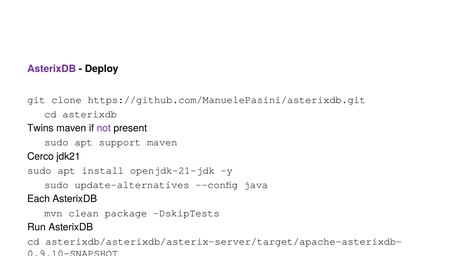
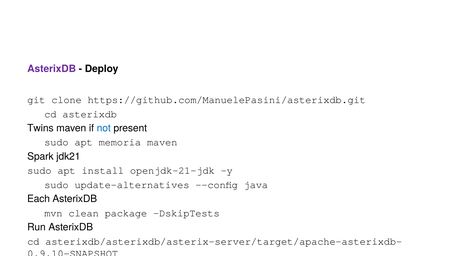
not colour: purple -> blue
support: support -> memoria
Cerco: Cerco -> Spark
